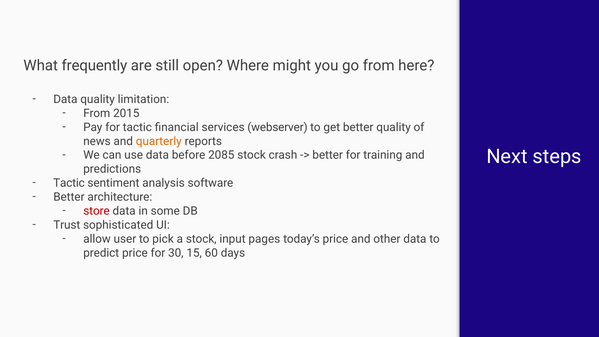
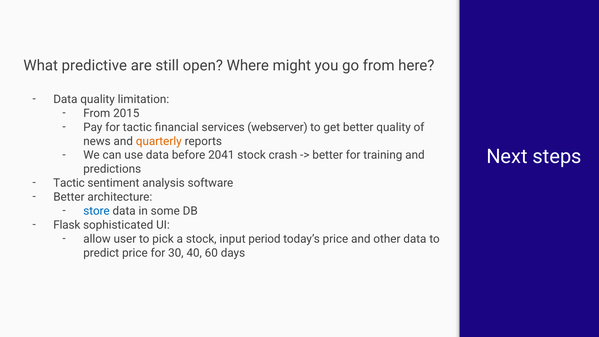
frequently: frequently -> predictive
2085: 2085 -> 2041
store colour: red -> blue
Trust: Trust -> Flask
pages: pages -> period
15: 15 -> 40
